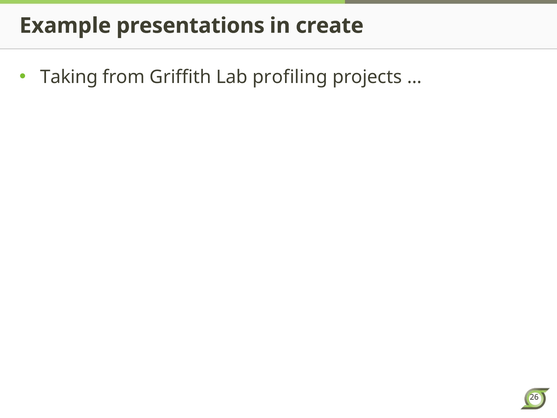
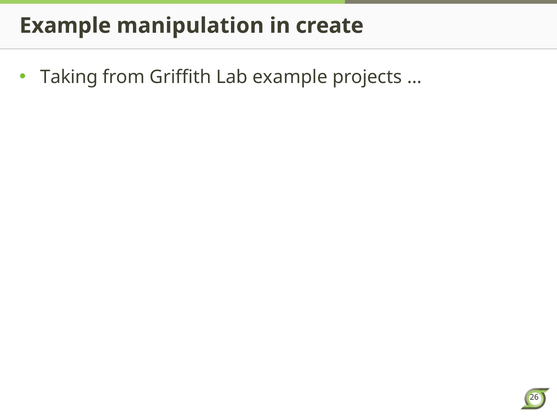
presentations: presentations -> manipulation
Lab profiling: profiling -> example
